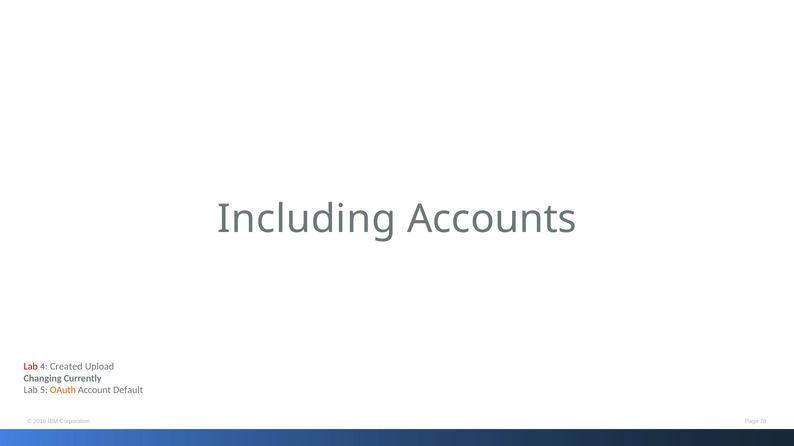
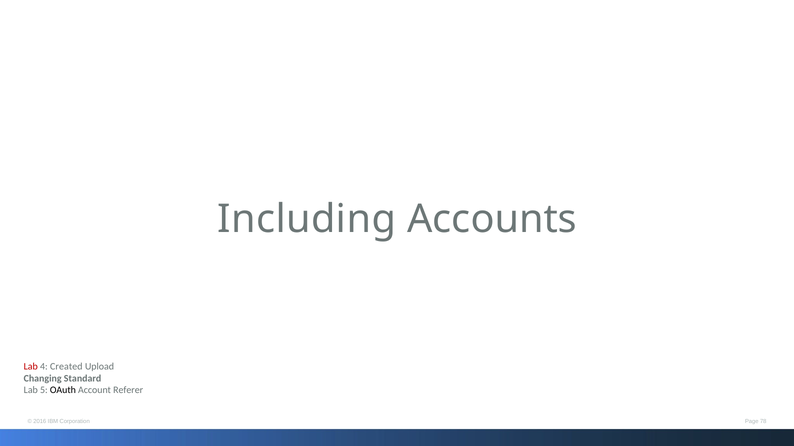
Currently: Currently -> Standard
OAuth colour: orange -> black
Default: Default -> Referer
